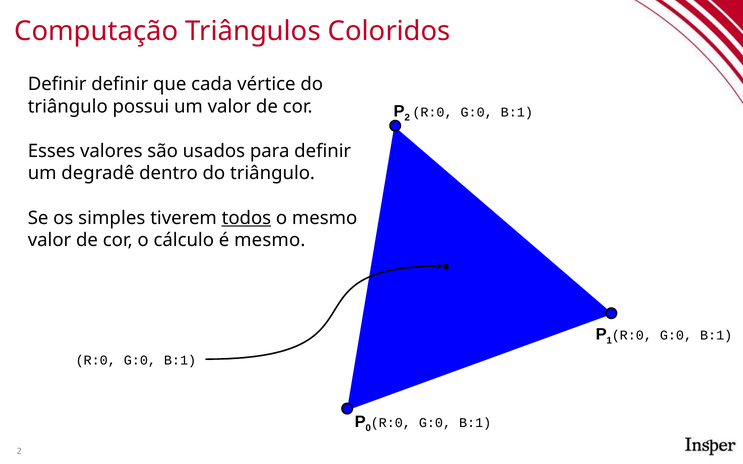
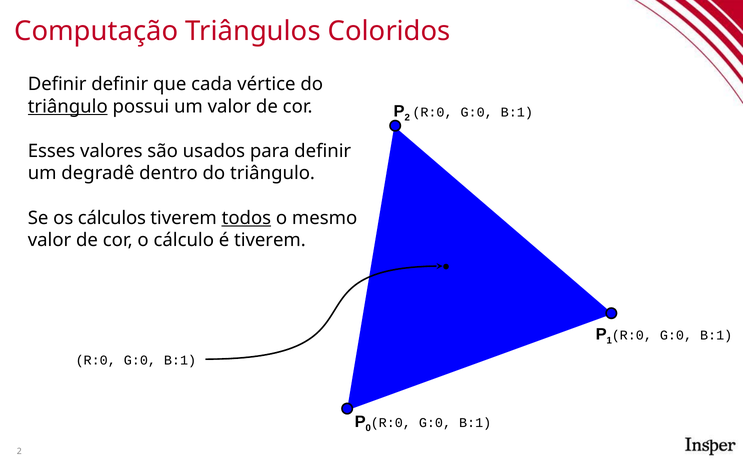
triângulo at (68, 107) underline: none -> present
simples: simples -> cálculos
é mesmo: mesmo -> tiverem
